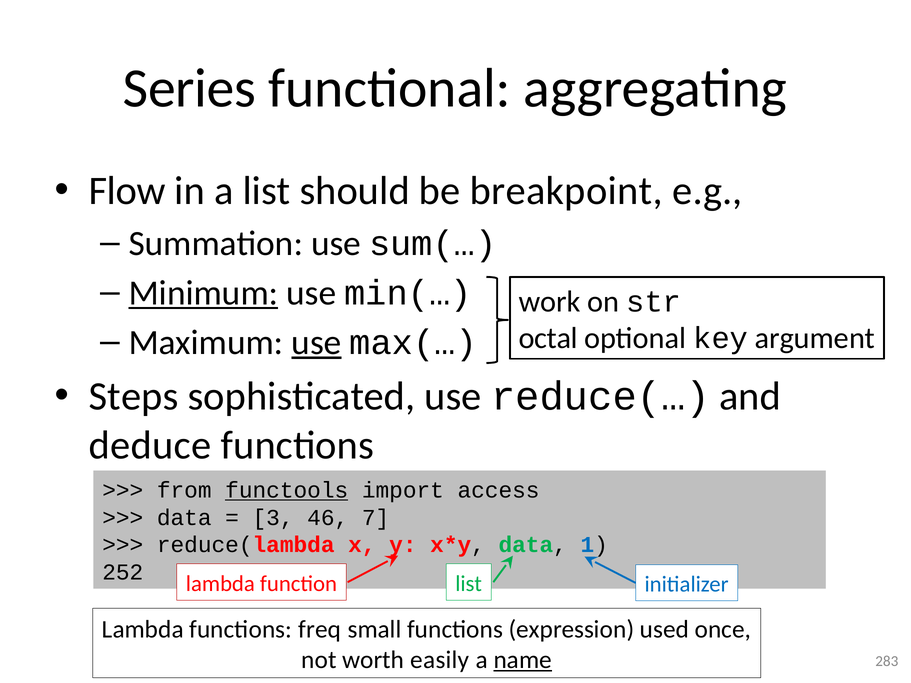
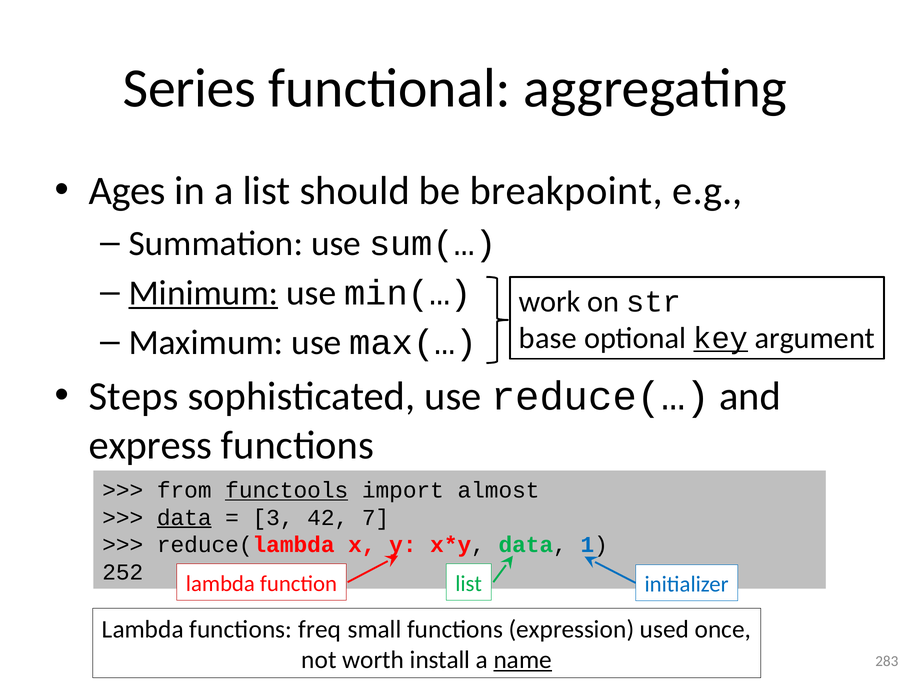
Flow: Flow -> Ages
use at (316, 343) underline: present -> none
octal: octal -> base
key underline: none -> present
deduce: deduce -> express
access: access -> almost
data at (184, 518) underline: none -> present
46: 46 -> 42
easily: easily -> install
